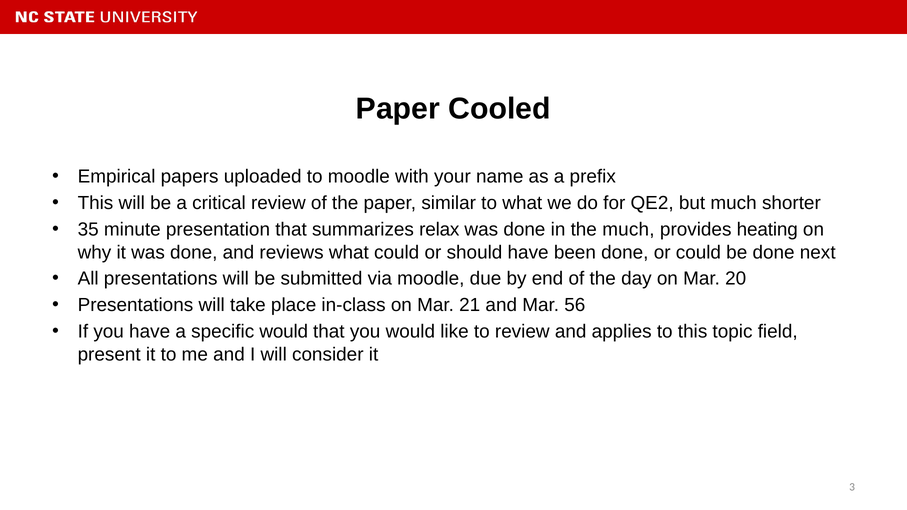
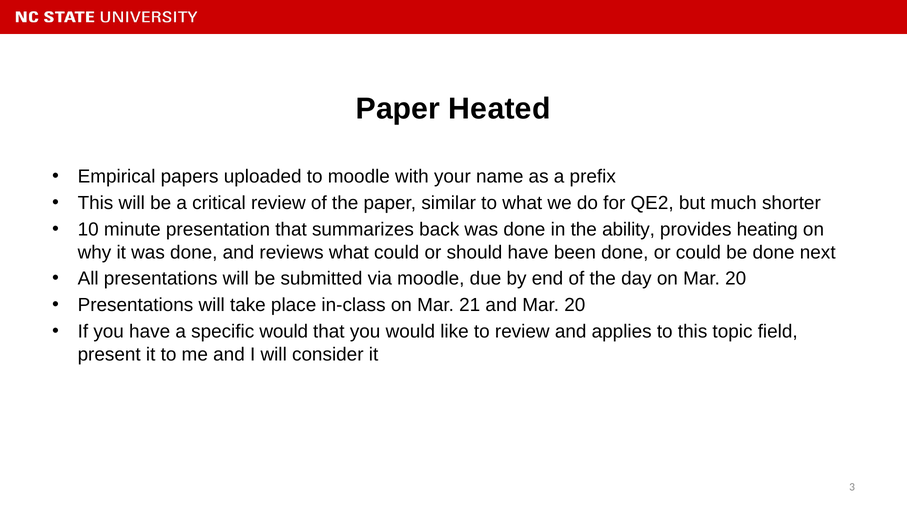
Cooled: Cooled -> Heated
35: 35 -> 10
relax: relax -> back
the much: much -> ability
and Mar 56: 56 -> 20
